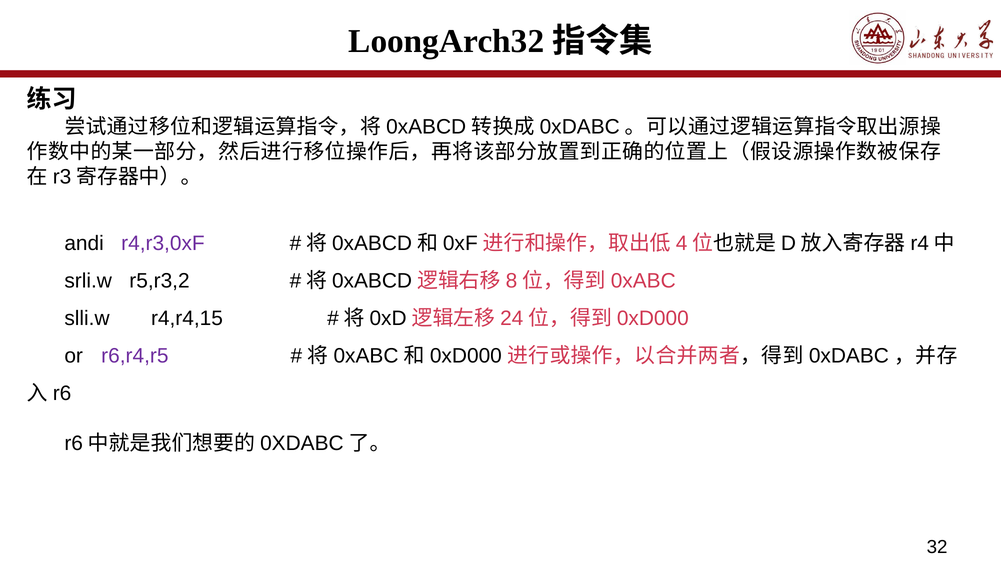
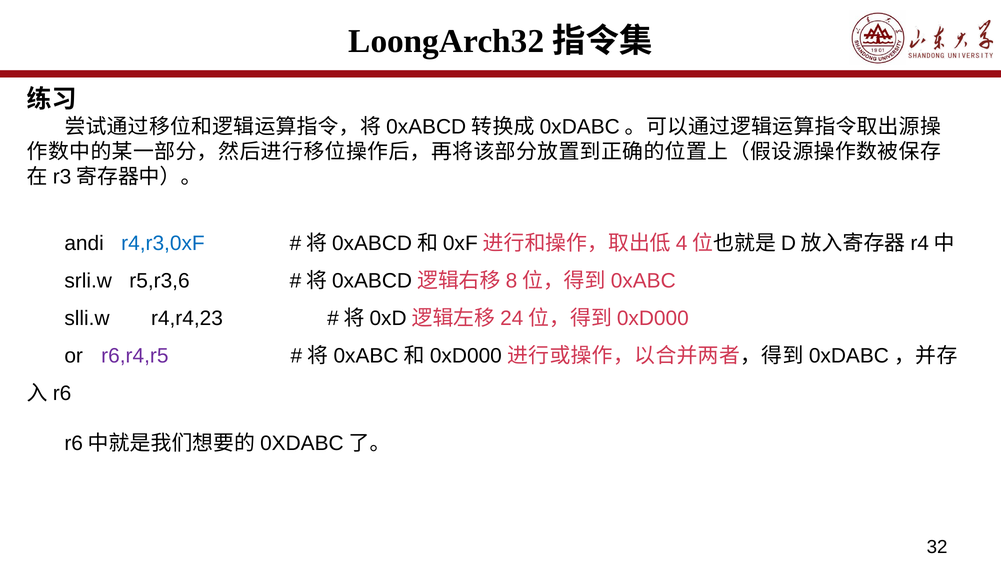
r4,r3,0xF colour: purple -> blue
r5,r3,2: r5,r3,2 -> r5,r3,6
r4,r4,15: r4,r4,15 -> r4,r4,23
